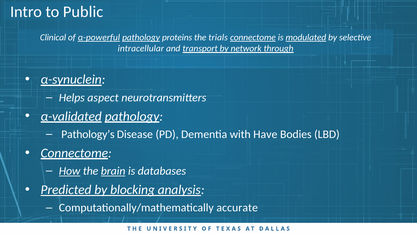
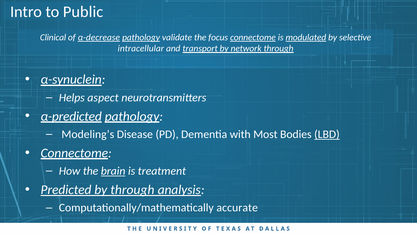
α-powerful: α-powerful -> α-decrease
proteins: proteins -> validate
trials: trials -> focus
α-validated: α-validated -> α-predicted
Pathology’s: Pathology’s -> Modeling’s
Have: Have -> Most
LBD underline: none -> present
How underline: present -> none
databases: databases -> treatment
by blocking: blocking -> through
